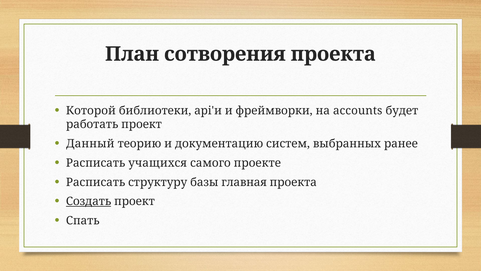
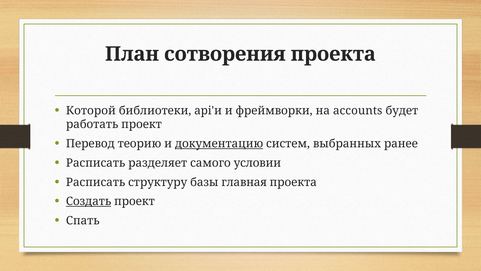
Данный: Данный -> Перевод
документацию underline: none -> present
учащихся: учащихся -> разделяет
проекте: проекте -> условии
